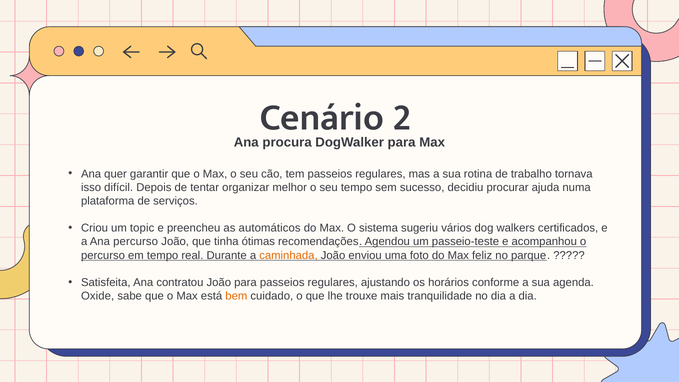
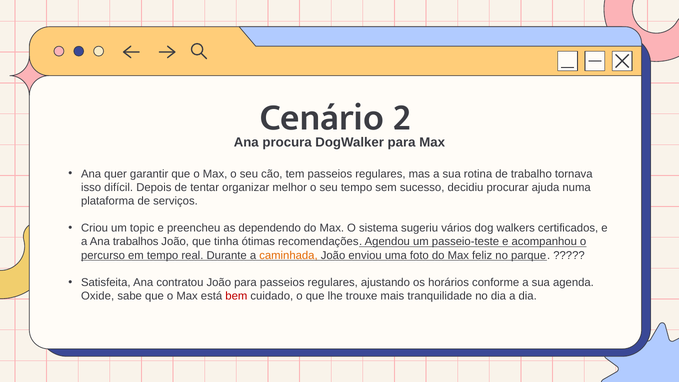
automáticos: automáticos -> dependendo
Ana percurso: percurso -> trabalhos
bem colour: orange -> red
